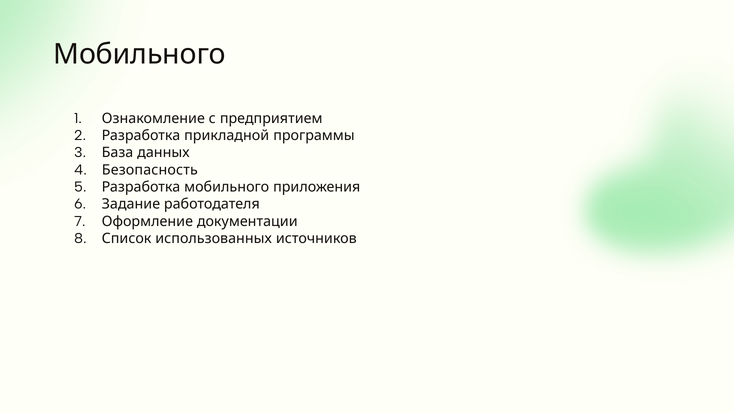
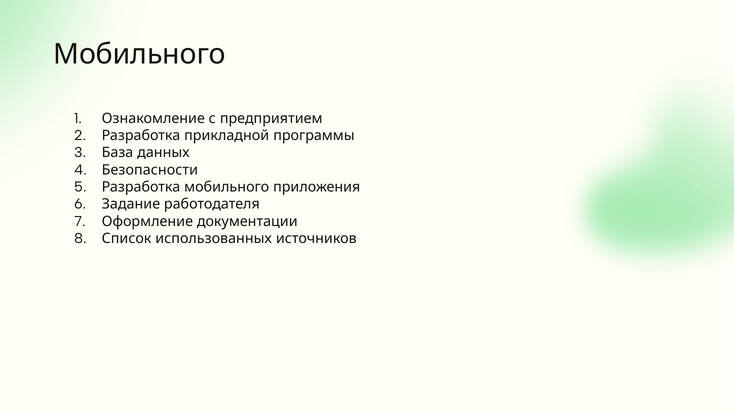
Безопасность: Безопасность -> Безопасности
